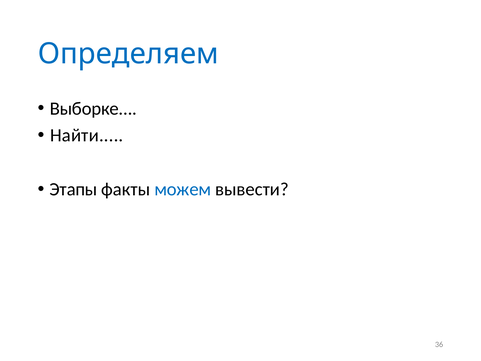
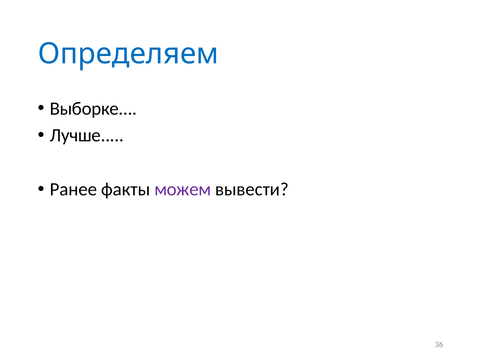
Найти: Найти -> Лучше
Этапы: Этапы -> Ранее
можем colour: blue -> purple
